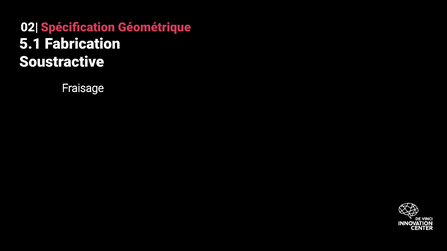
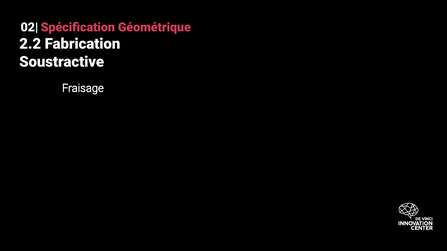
5.1: 5.1 -> 2.2
